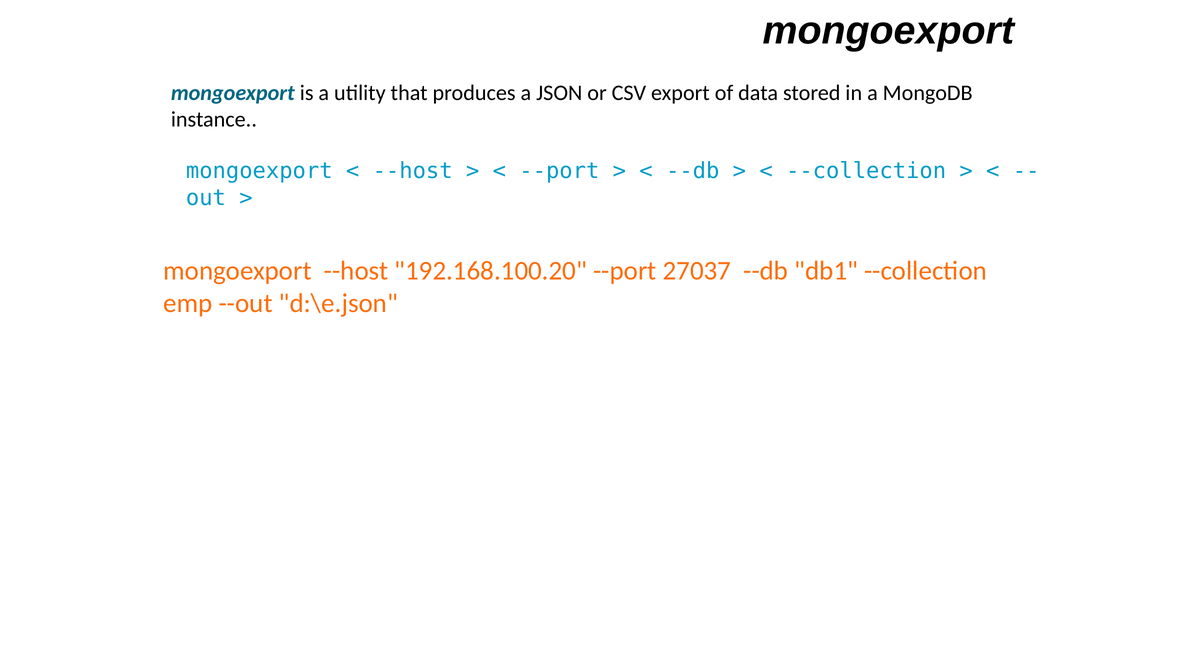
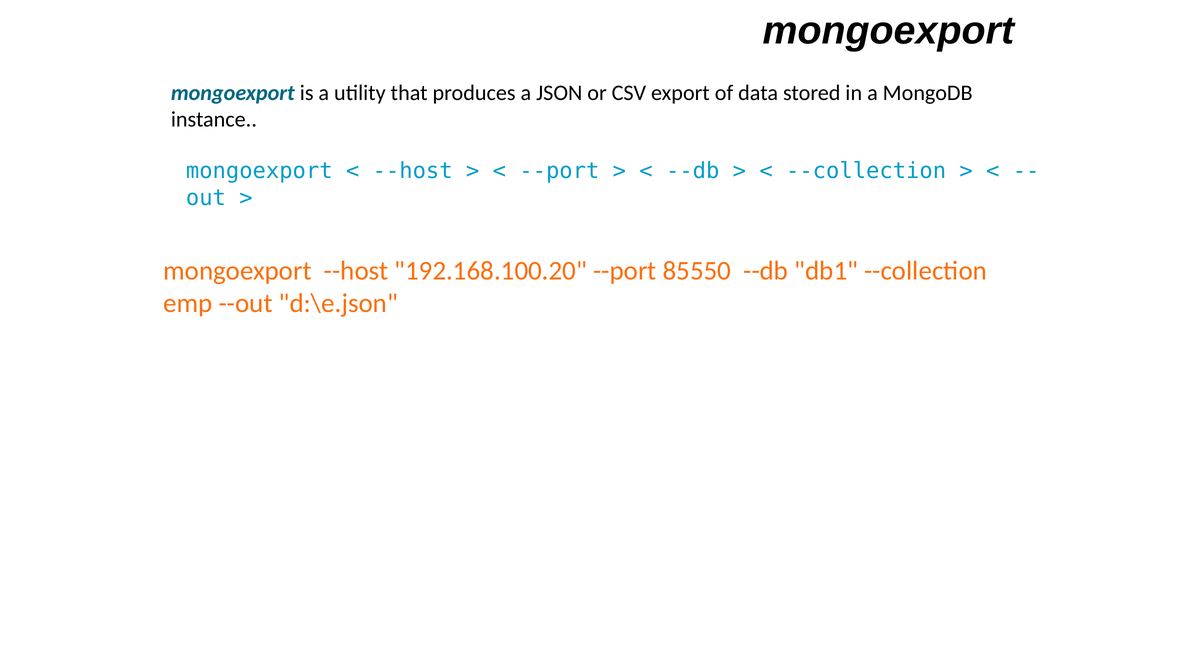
27037: 27037 -> 85550
